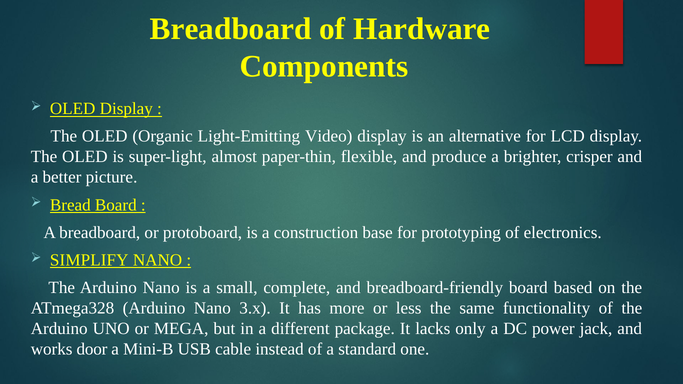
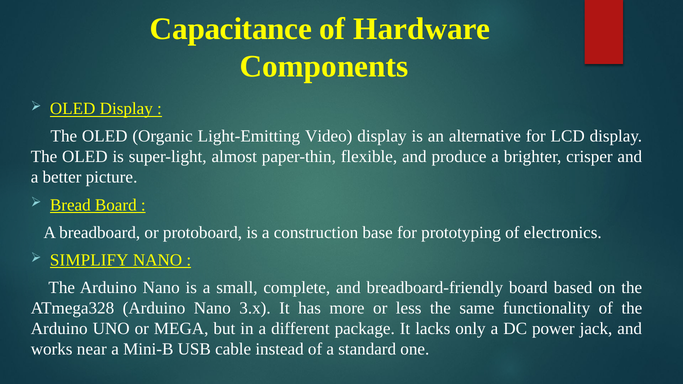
Breadboard at (231, 29): Breadboard -> Capacitance
door: door -> near
